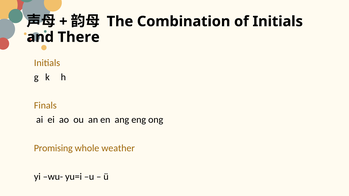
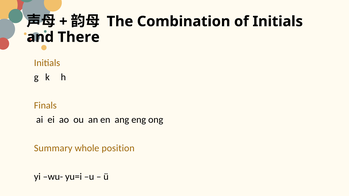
Promising: Promising -> Summary
weather: weather -> position
